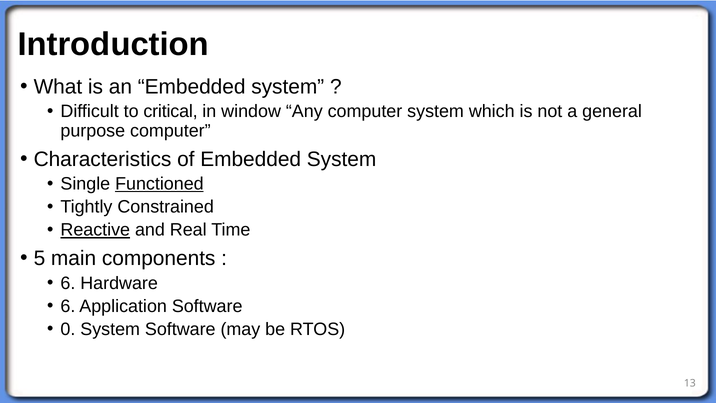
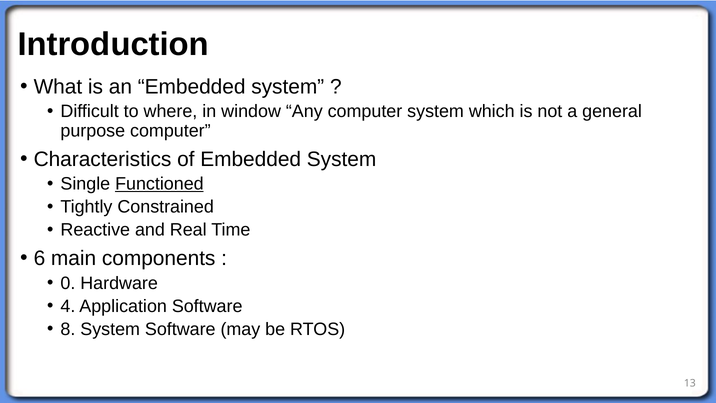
critical: critical -> where
Reactive underline: present -> none
5: 5 -> 6
6 at (68, 283): 6 -> 0
6 at (68, 306): 6 -> 4
0: 0 -> 8
